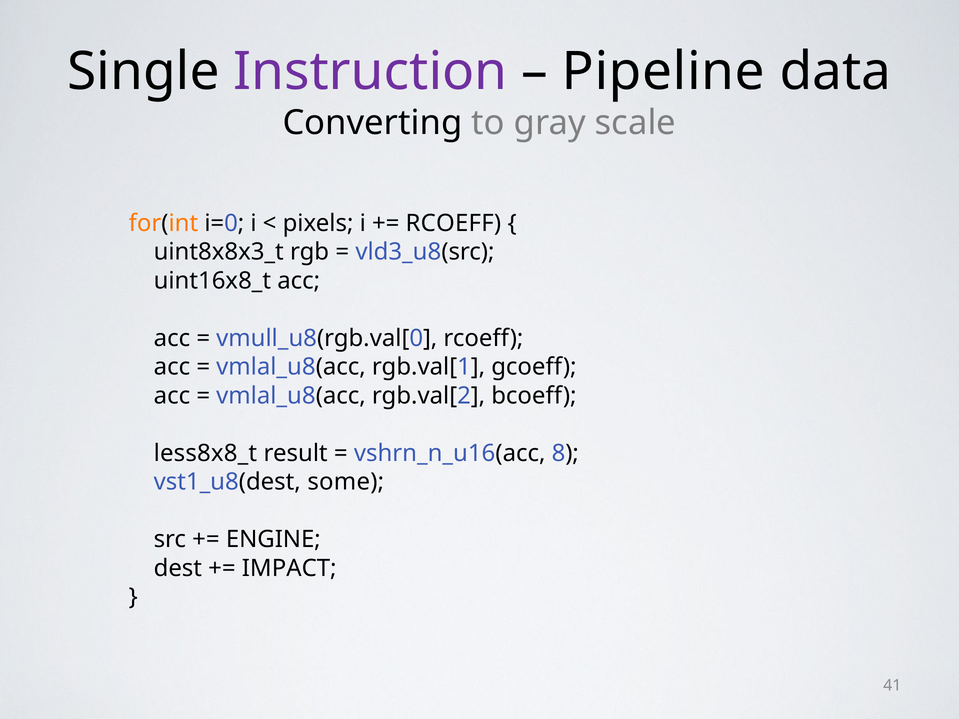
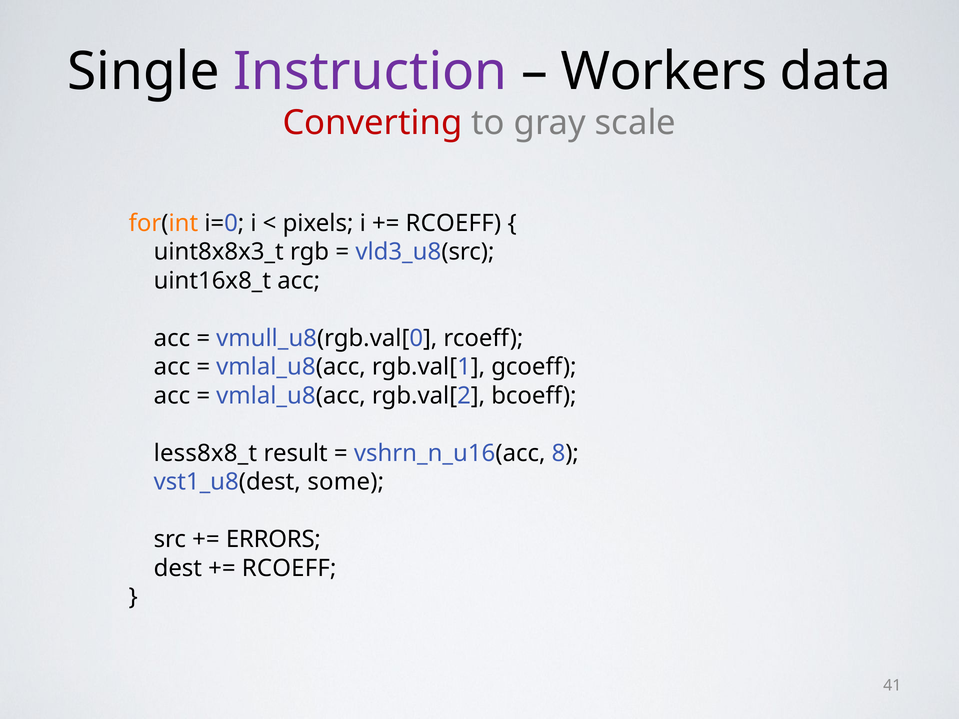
Pipeline: Pipeline -> Workers
Converting colour: black -> red
ENGINE: ENGINE -> ERRORS
IMPACT at (289, 568): IMPACT -> RCOEFF
